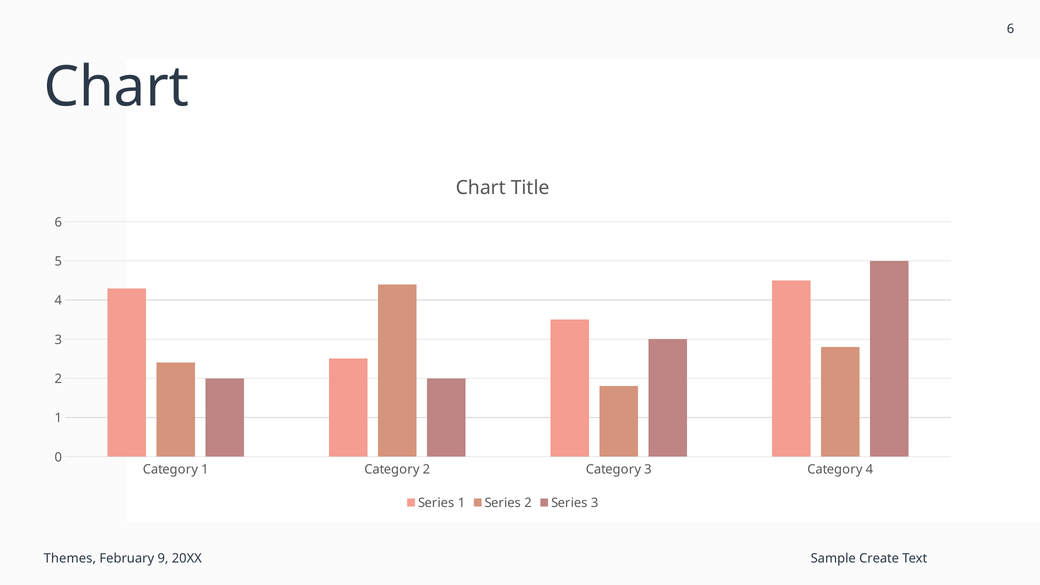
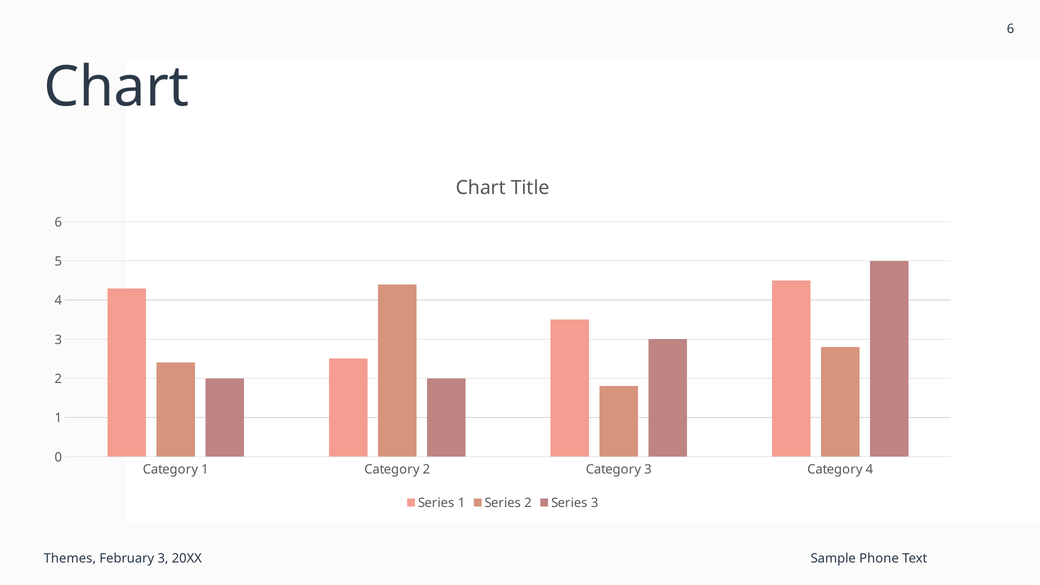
February 9: 9 -> 3
Create: Create -> Phone
